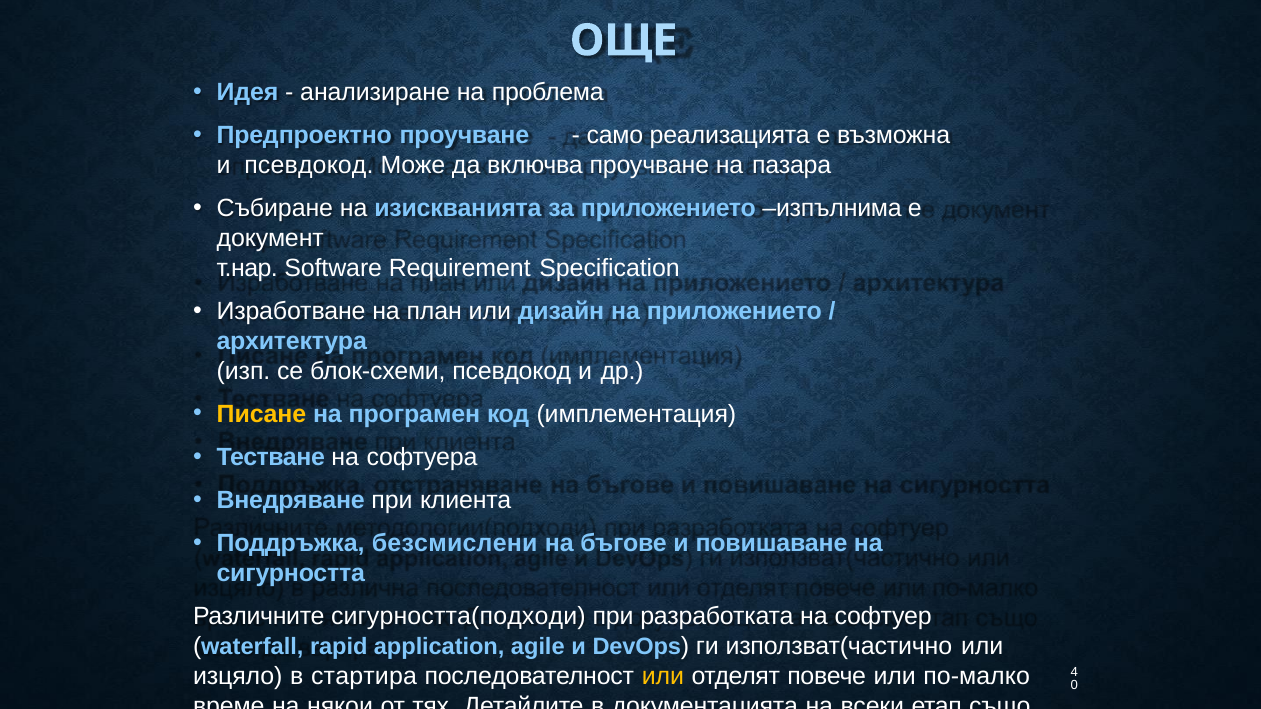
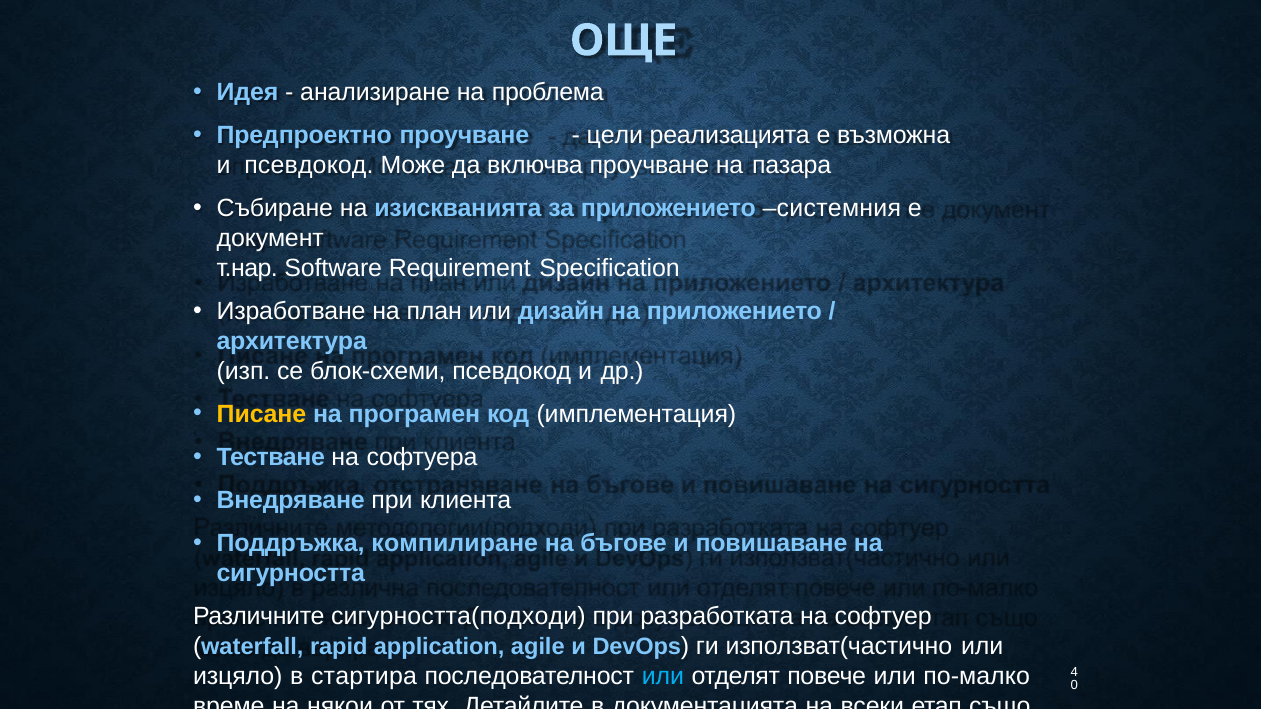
само: само -> цели
изпълнима: изпълнима -> системния
безсмислени: безсмислени -> компилиране
или at (663, 676) colour: yellow -> light blue
